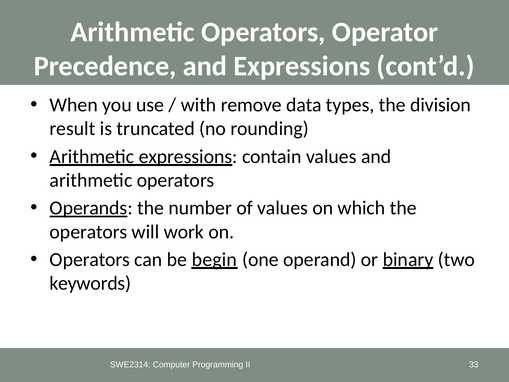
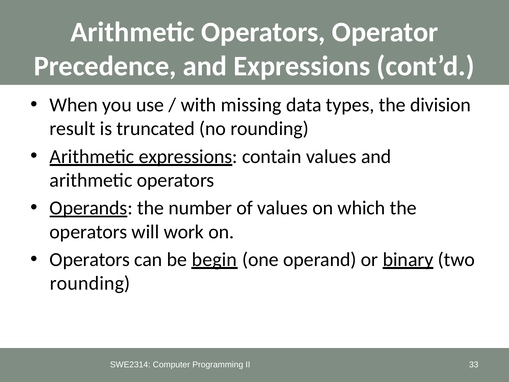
remove: remove -> missing
keywords at (90, 283): keywords -> rounding
